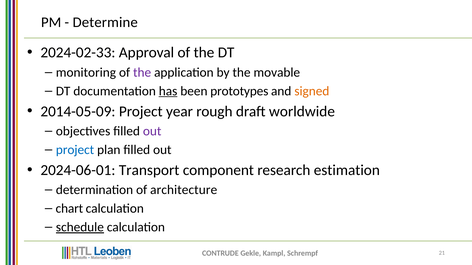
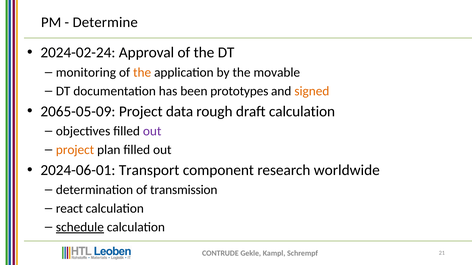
2024-02-33: 2024-02-33 -> 2024-02-24
the at (142, 72) colour: purple -> orange
has underline: present -> none
2014-05-09: 2014-05-09 -> 2065-05-09
year: year -> data
draft worldwide: worldwide -> calculation
project at (75, 150) colour: blue -> orange
estimation: estimation -> worldwide
architecture: architecture -> transmission
chart: chart -> react
